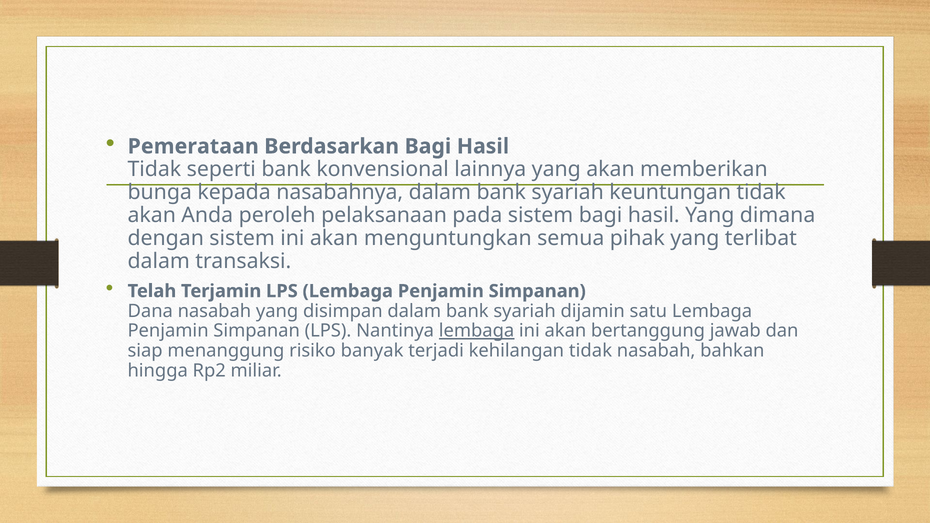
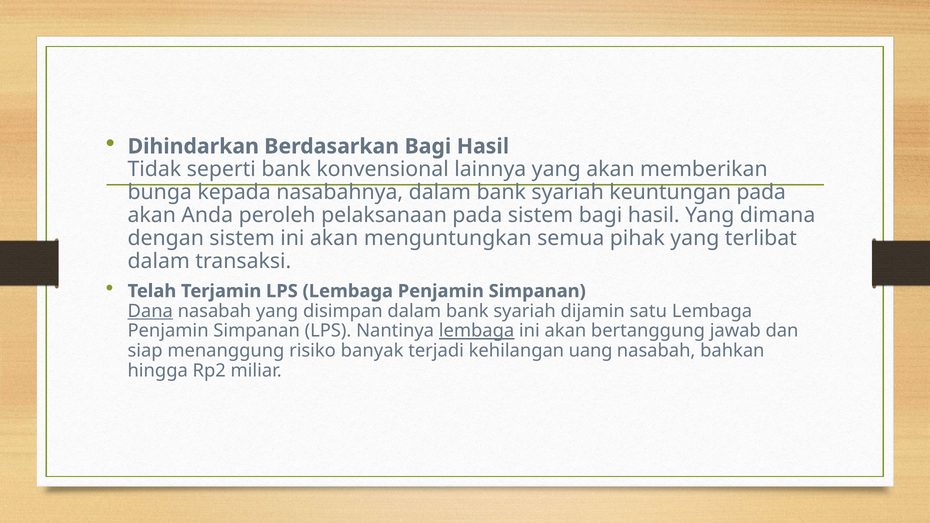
Pemerataan: Pemerataan -> Dihindarkan
keuntungan tidak: tidak -> pada
Dana underline: none -> present
kehilangan tidak: tidak -> uang
